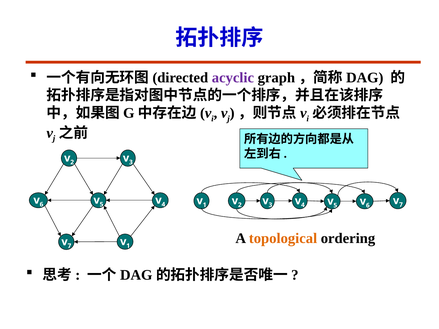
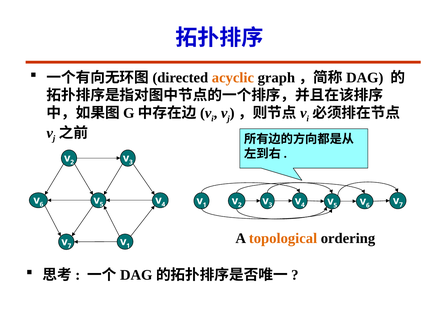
acyclic colour: purple -> orange
